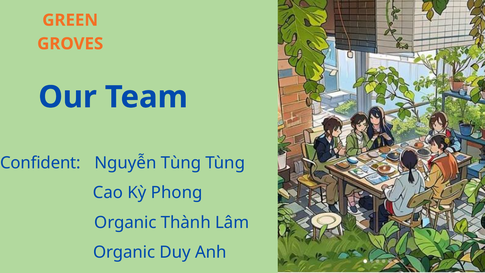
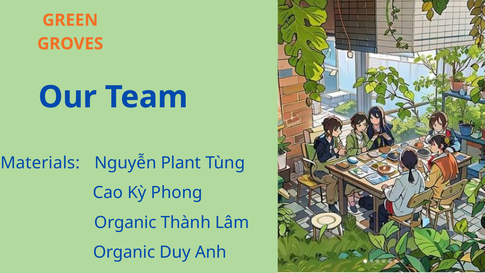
Confident: Confident -> Materials
Nguyễn Tùng: Tùng -> Plant
